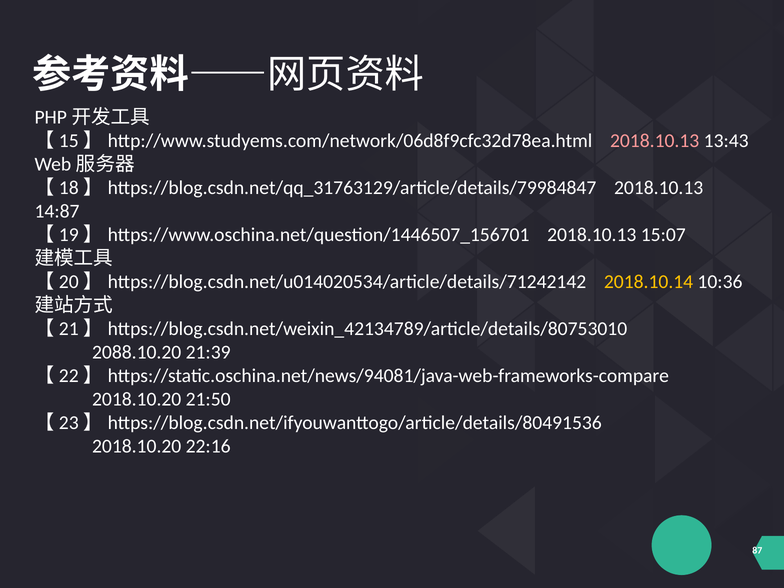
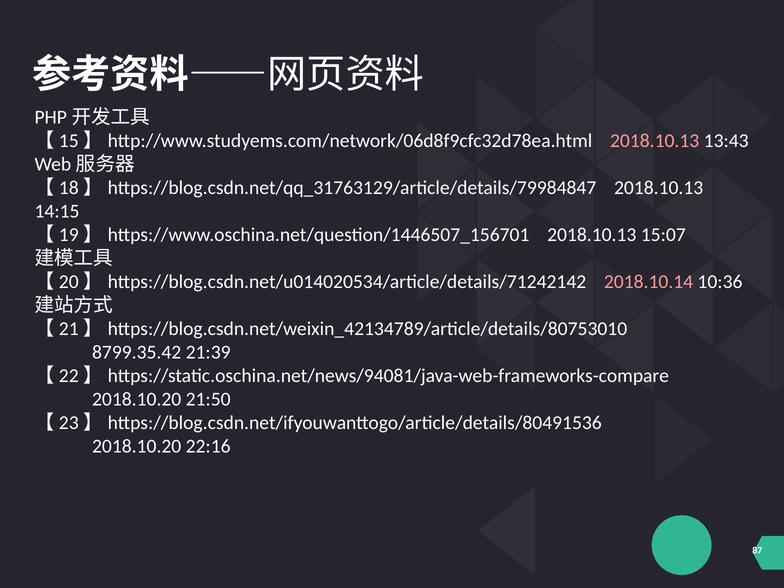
14:87: 14:87 -> 14:15
2018.10.14 colour: yellow -> pink
2088.10.20: 2088.10.20 -> 8799.35.42
